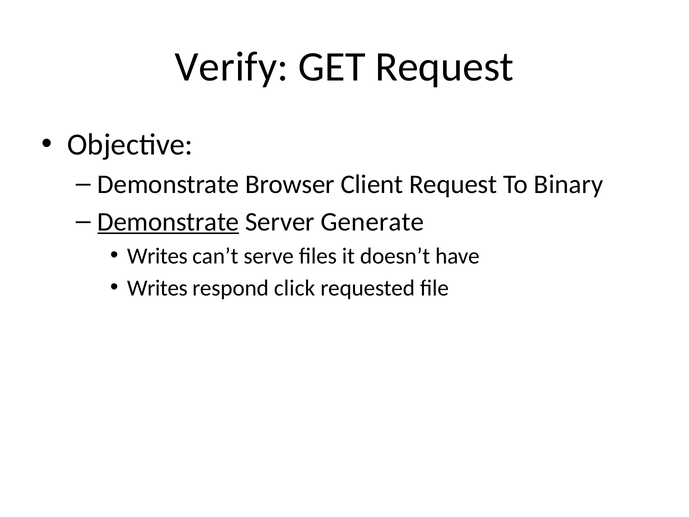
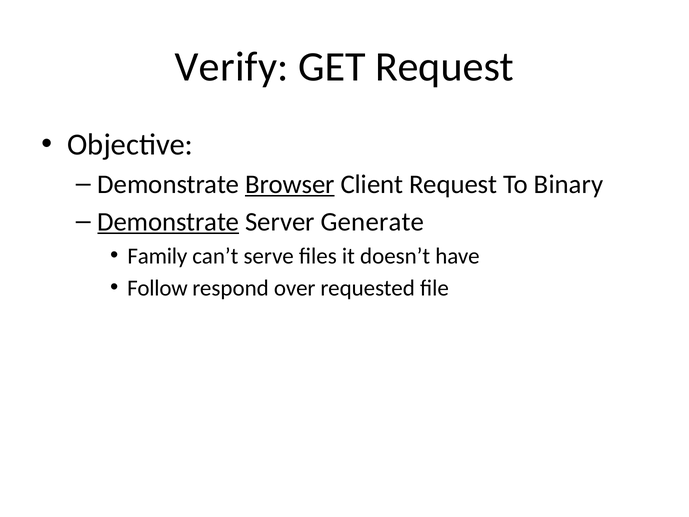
Browser underline: none -> present
Writes at (157, 256): Writes -> Family
Writes at (157, 288): Writes -> Follow
click: click -> over
